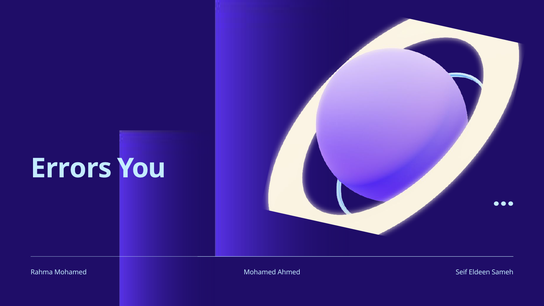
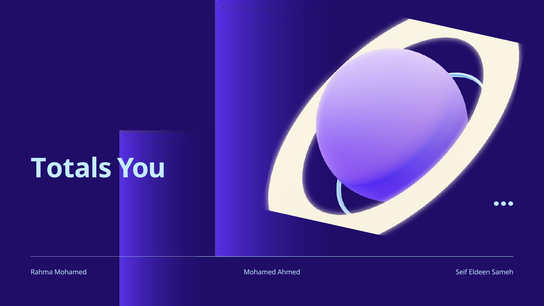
Errors: Errors -> Totals
